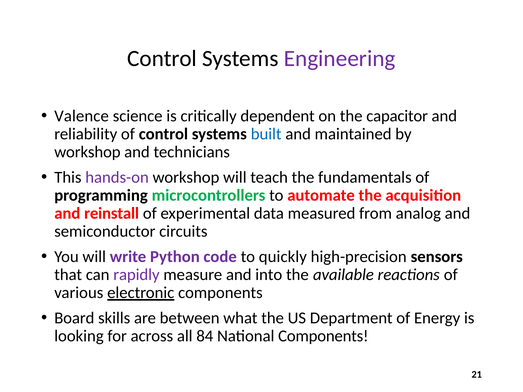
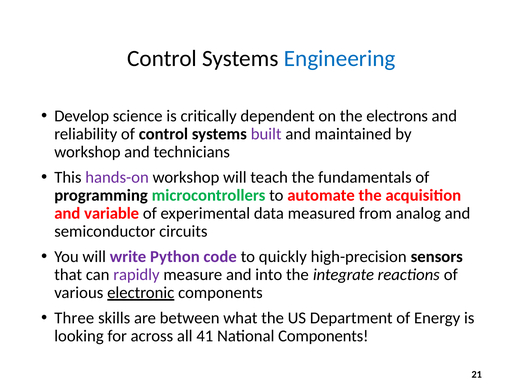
Engineering colour: purple -> blue
Valence: Valence -> Develop
capacitor: capacitor -> electrons
built colour: blue -> purple
reinstall: reinstall -> variable
available: available -> integrate
Board: Board -> Three
84: 84 -> 41
